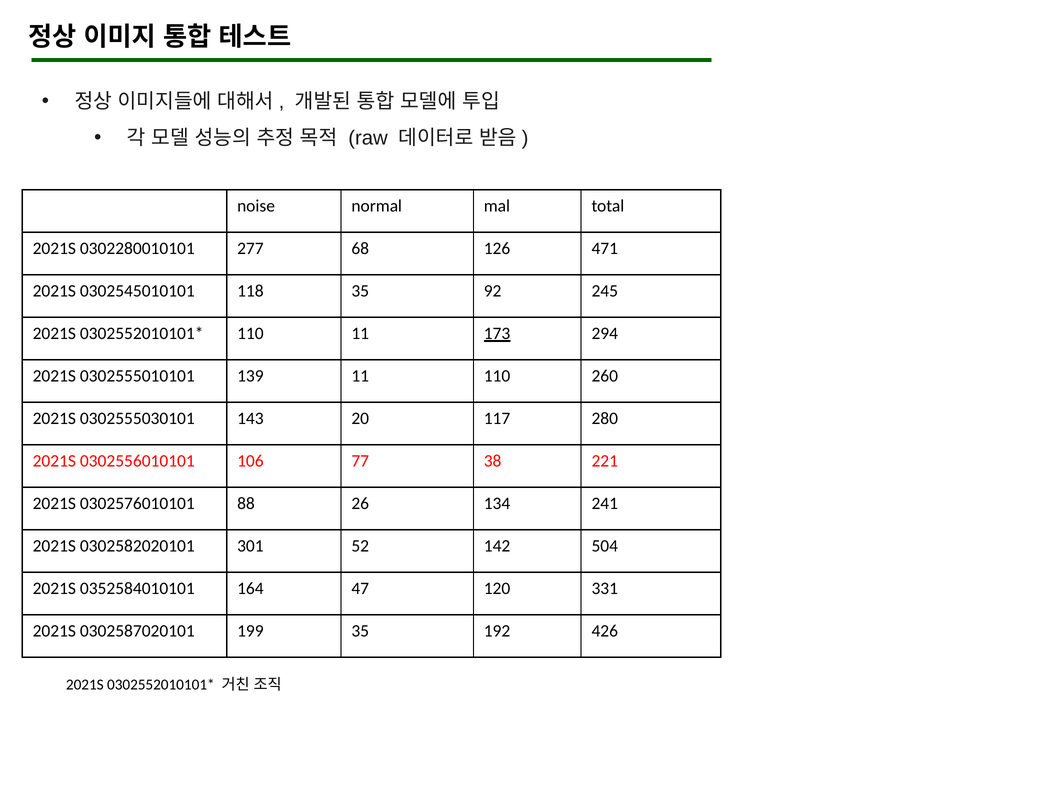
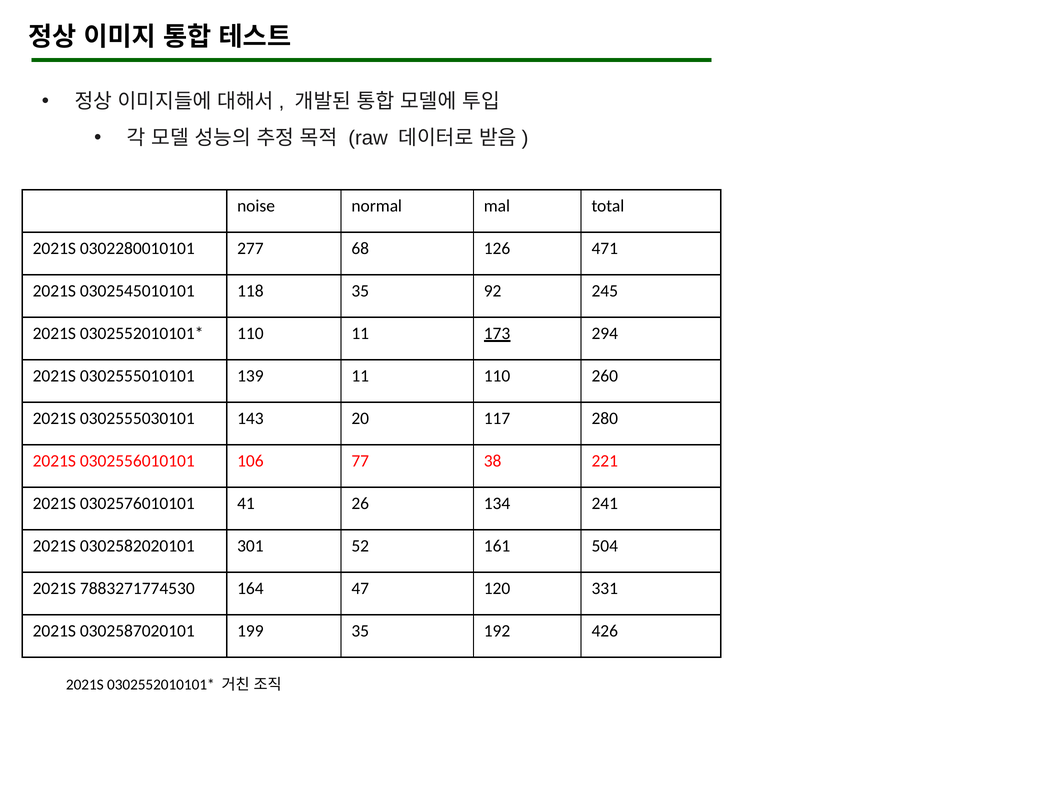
88: 88 -> 41
142: 142 -> 161
0352584010101: 0352584010101 -> 7883271774530
